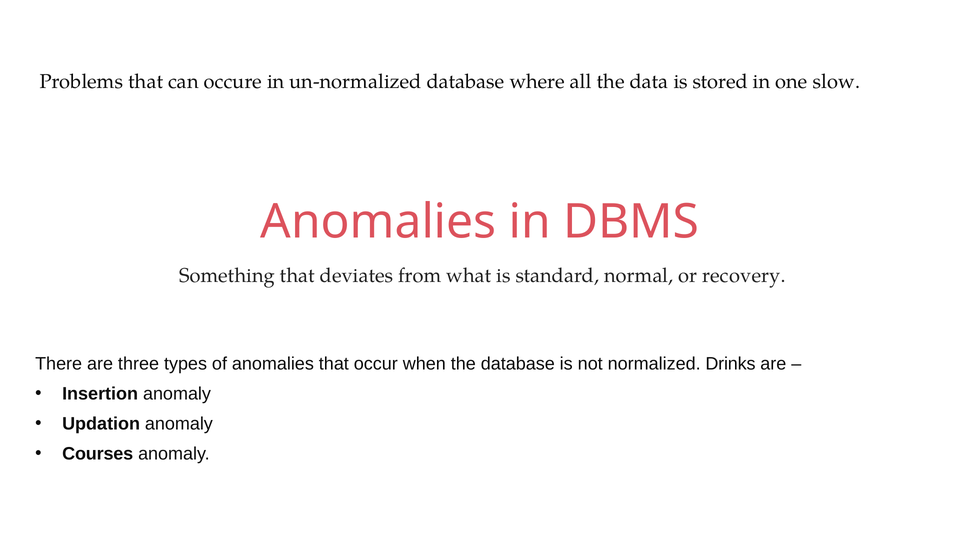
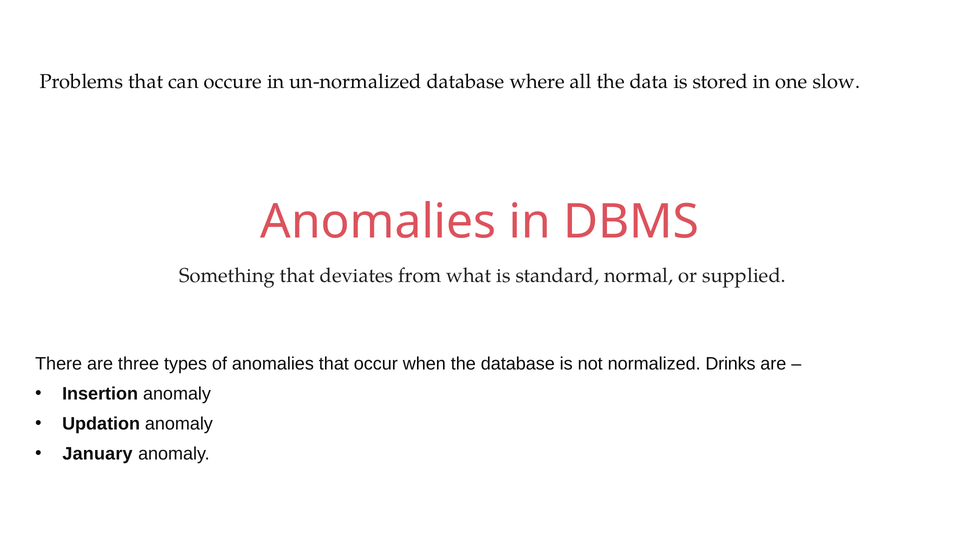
recovery: recovery -> supplied
Courses: Courses -> January
